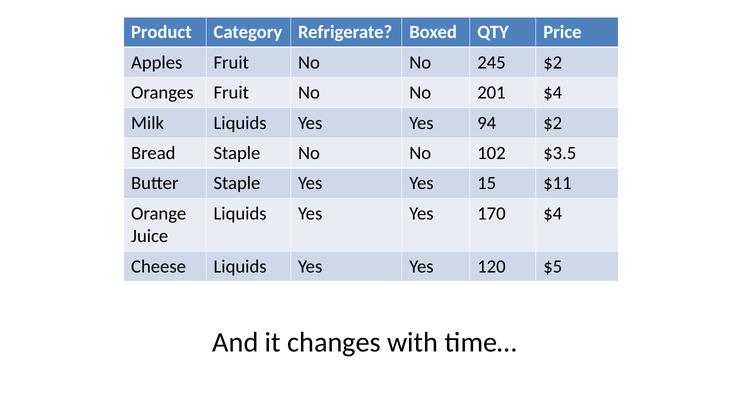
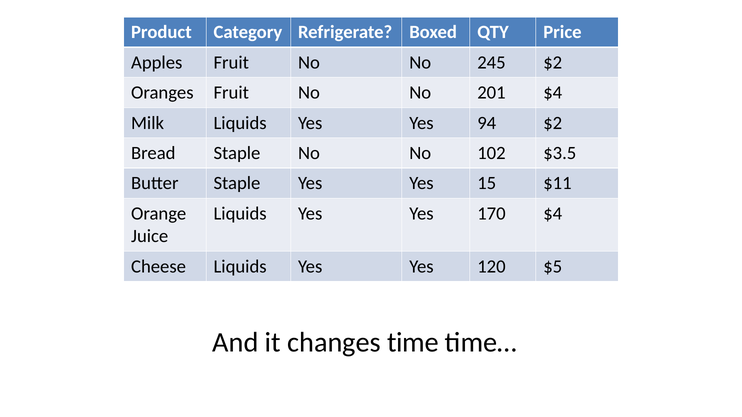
with: with -> time
